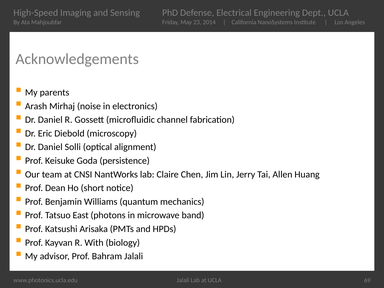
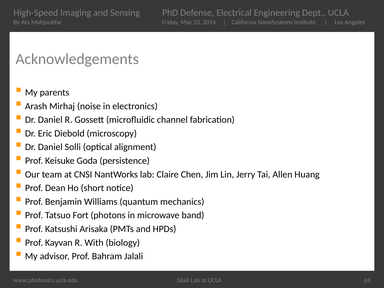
East: East -> Fort
